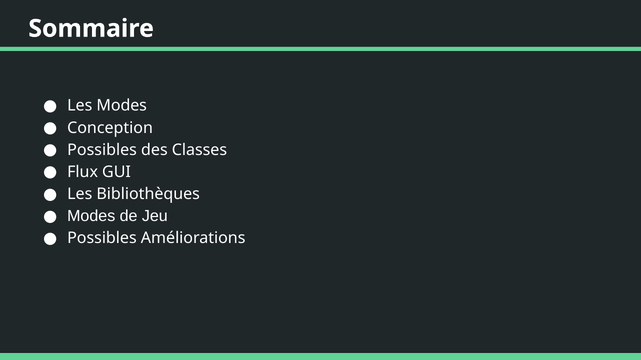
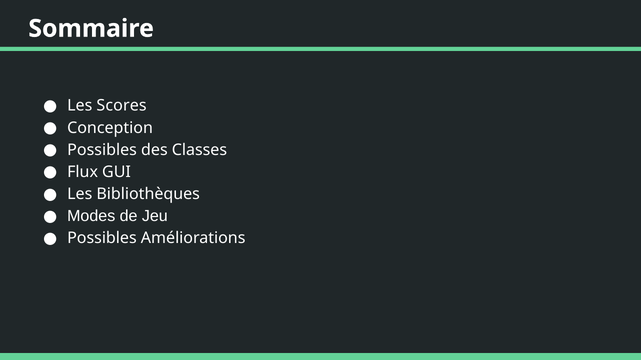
Les Modes: Modes -> Scores
